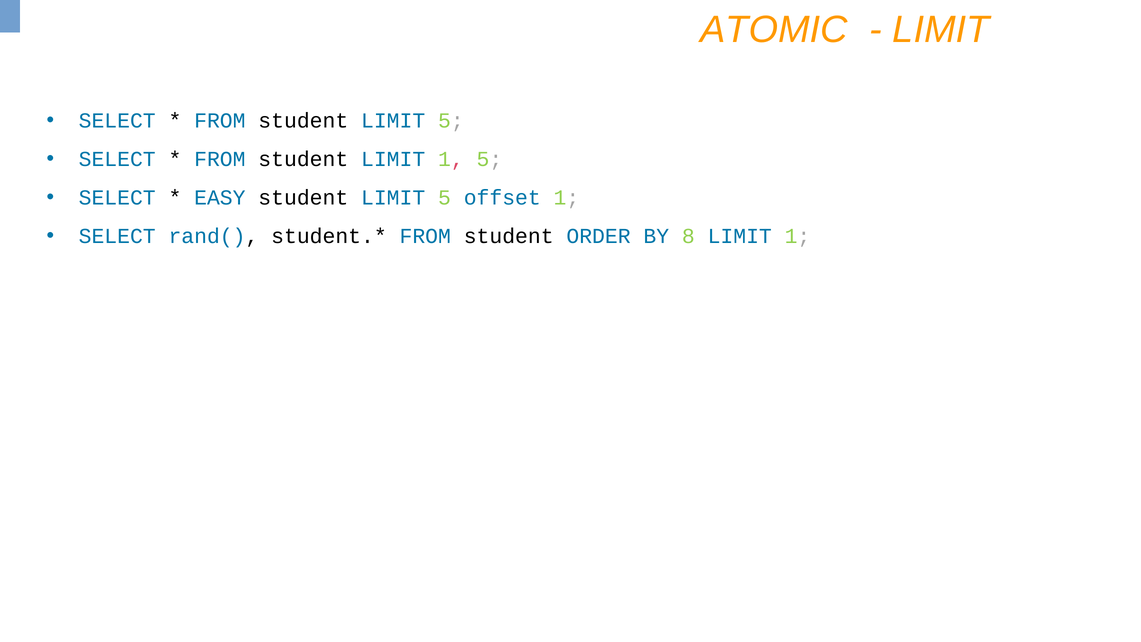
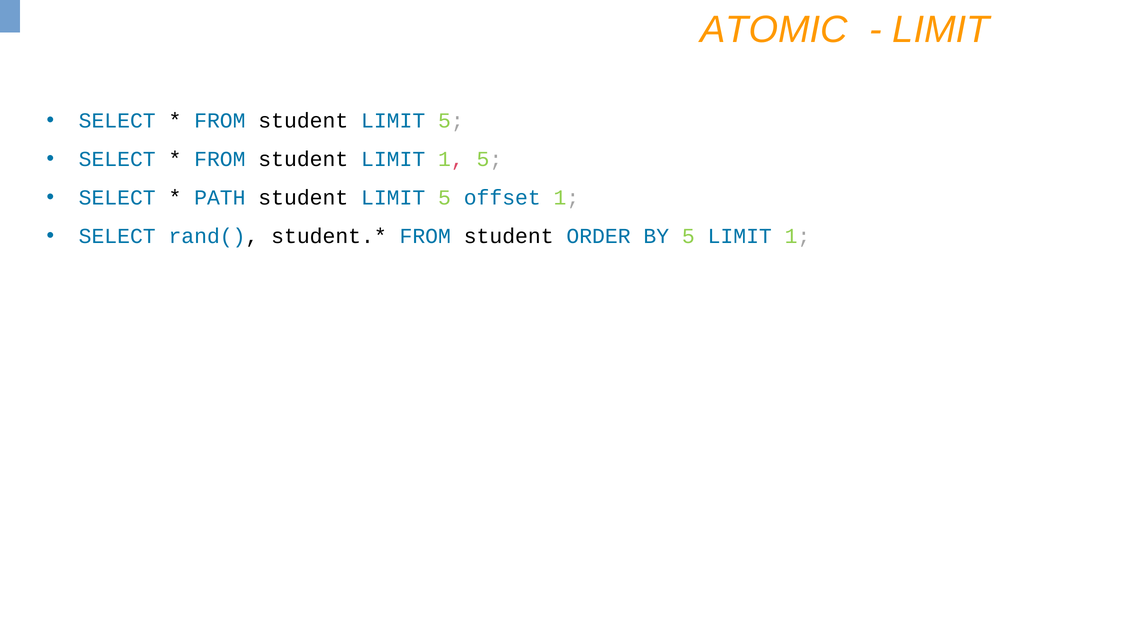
EASY: EASY -> PATH
BY 8: 8 -> 5
